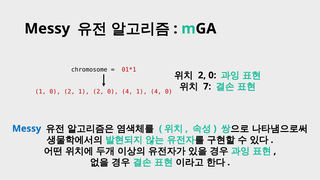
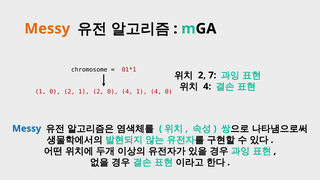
Messy at (47, 29) colour: black -> orange
0 at (212, 75): 0 -> 7
7 at (207, 86): 7 -> 4
